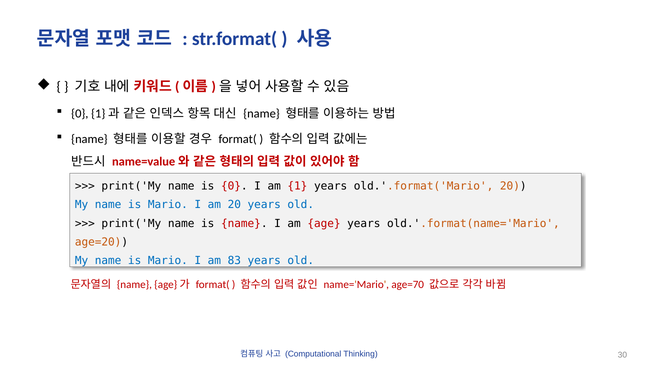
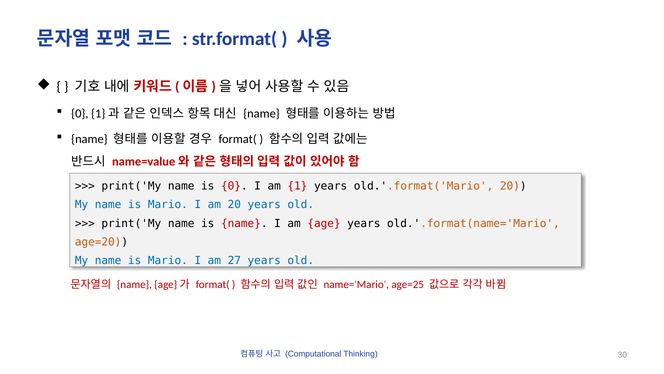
83: 83 -> 27
age=70: age=70 -> age=25
